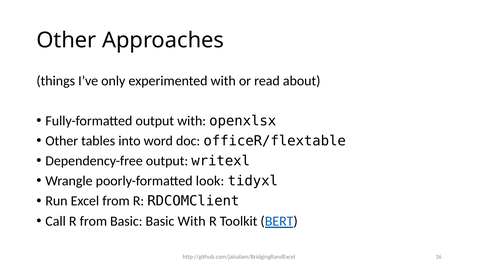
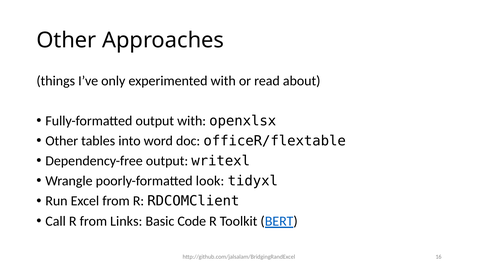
from Basic: Basic -> Links
Basic With: With -> Code
